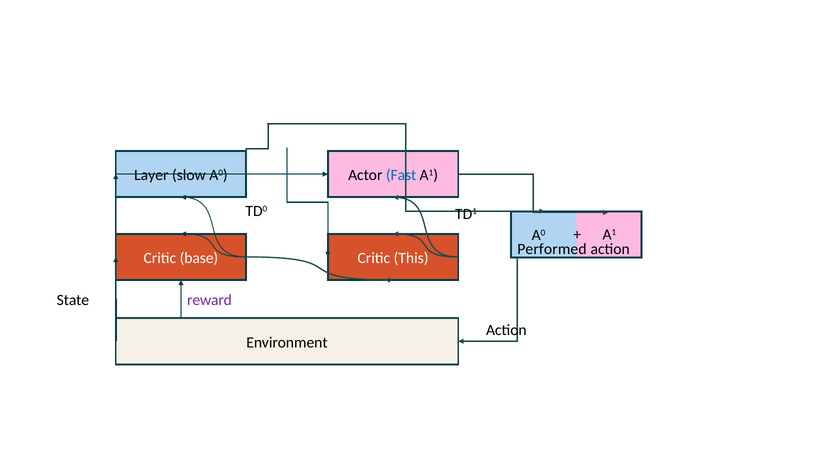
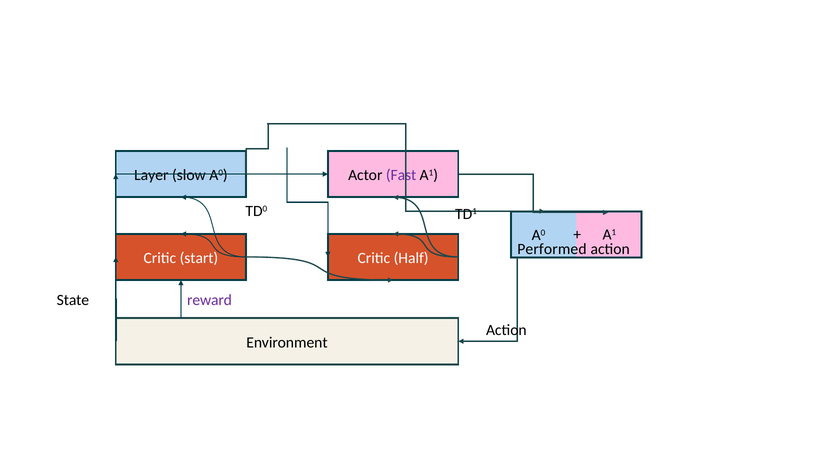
Fast colour: blue -> purple
base: base -> start
This: This -> Half
